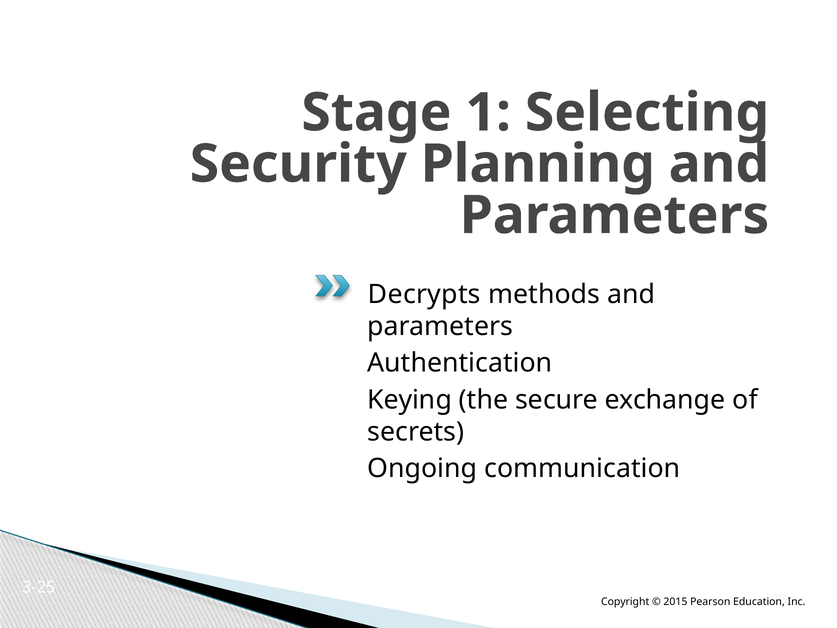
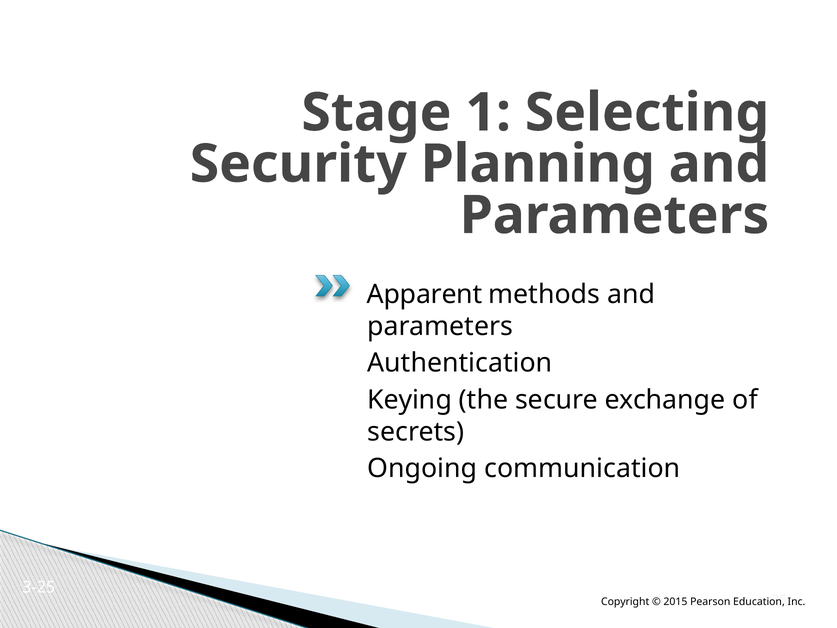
Decrypts: Decrypts -> Apparent
